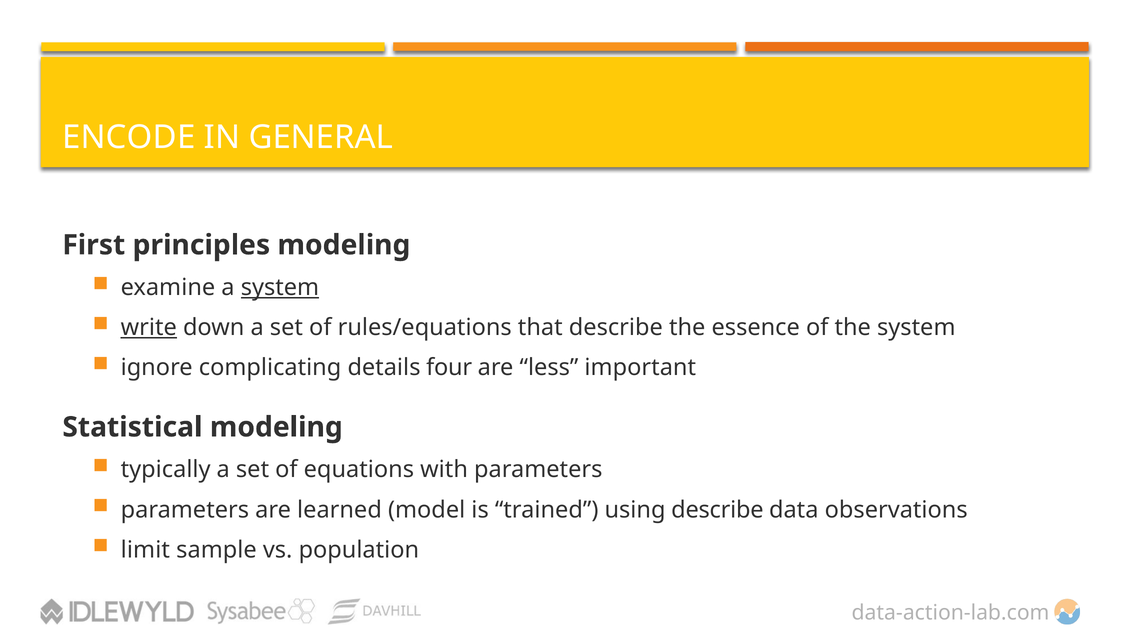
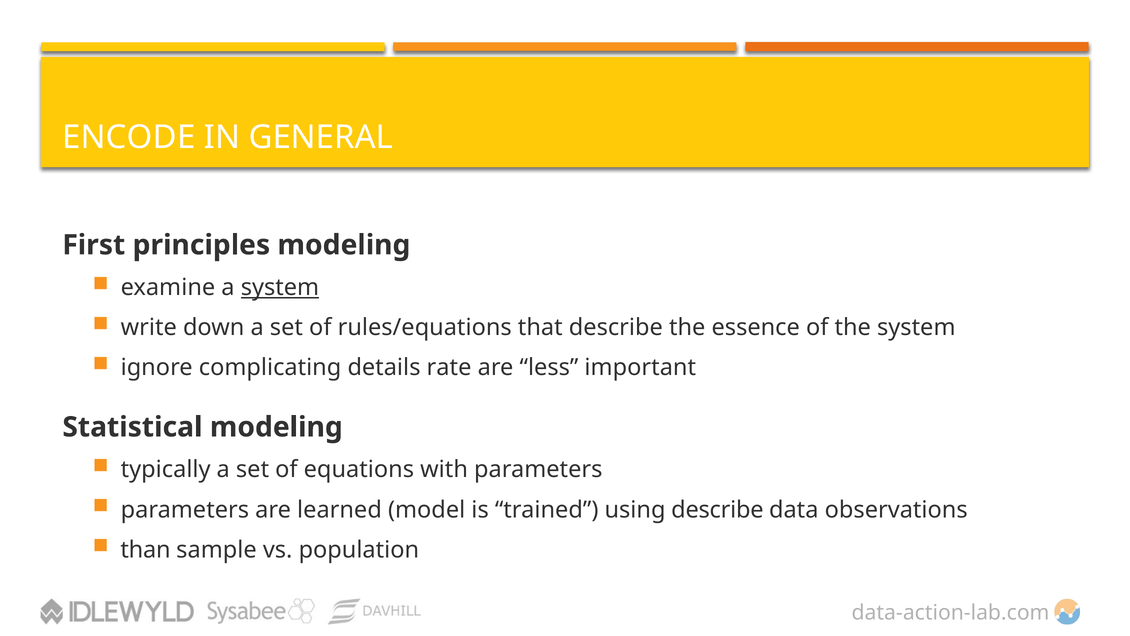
write underline: present -> none
four: four -> rate
limit: limit -> than
